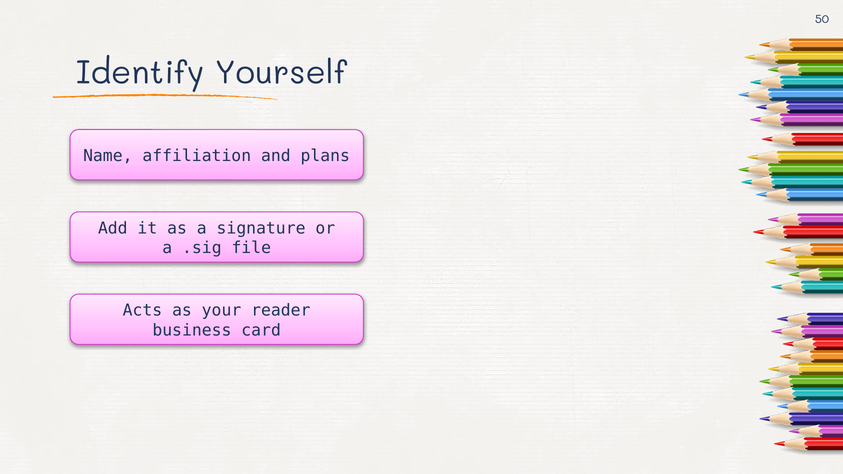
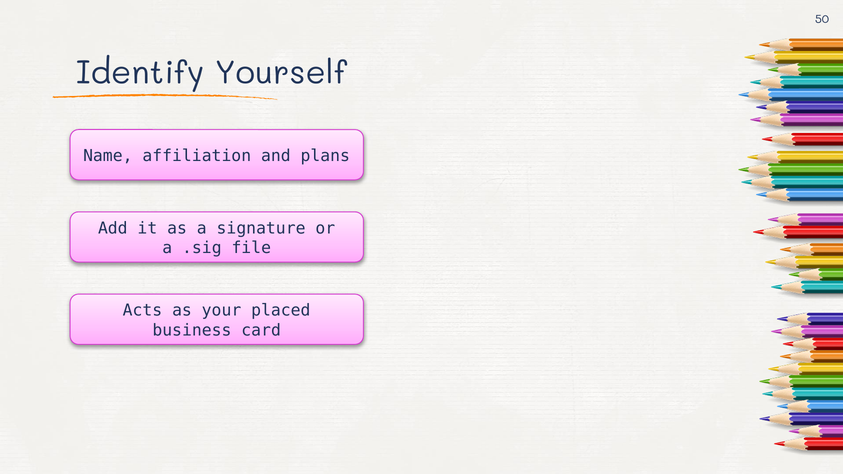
reader: reader -> placed
